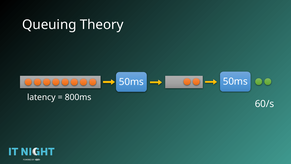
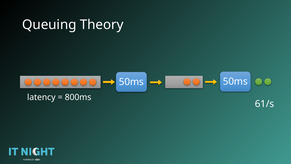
60/s: 60/s -> 61/s
